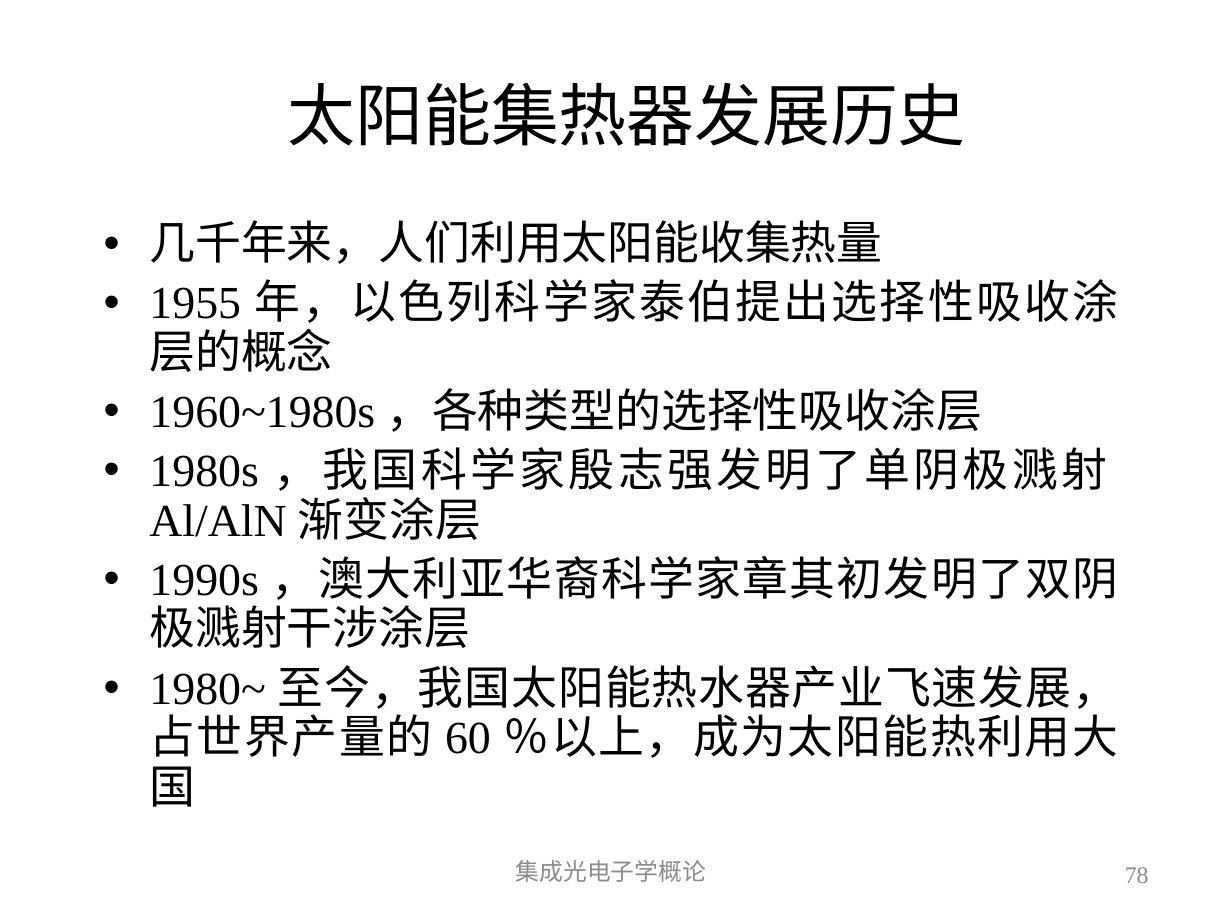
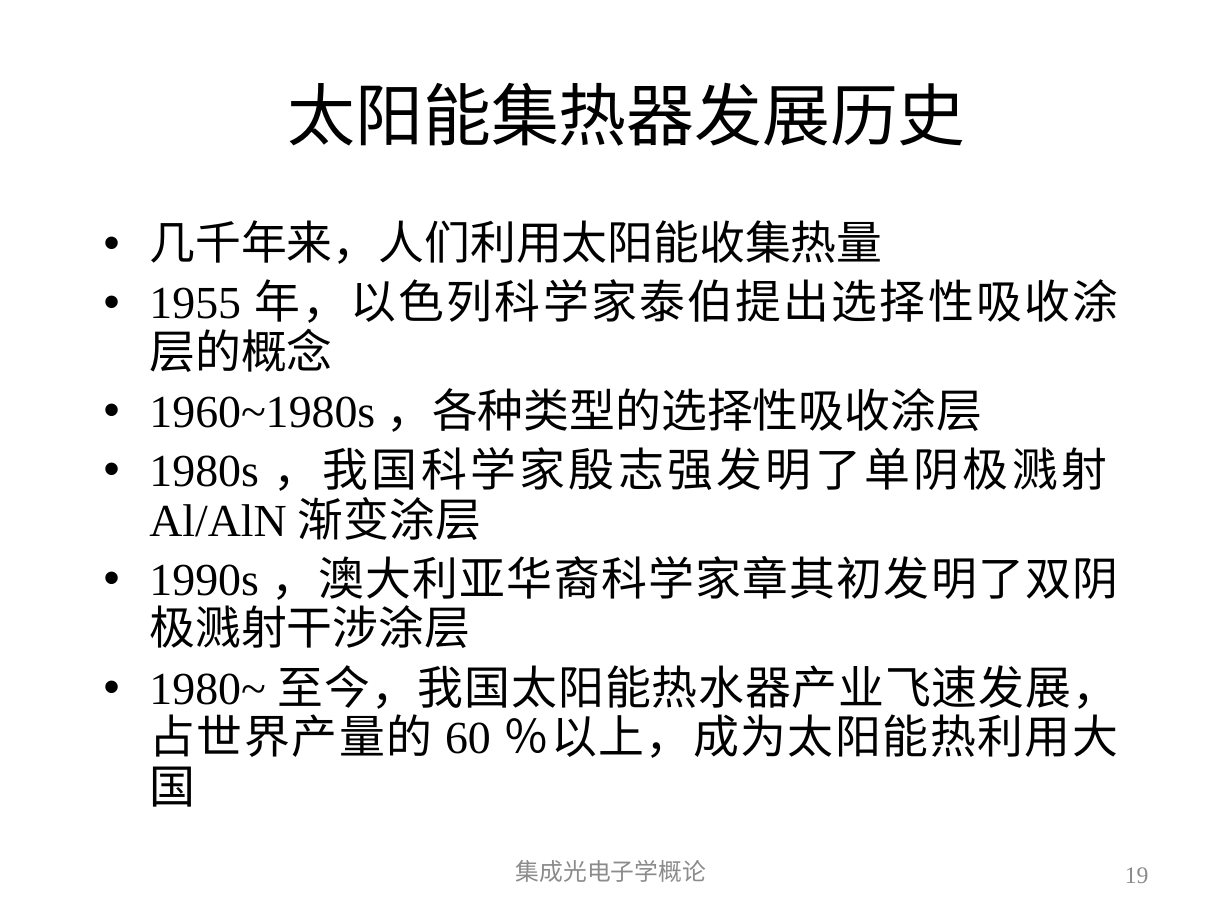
78: 78 -> 19
